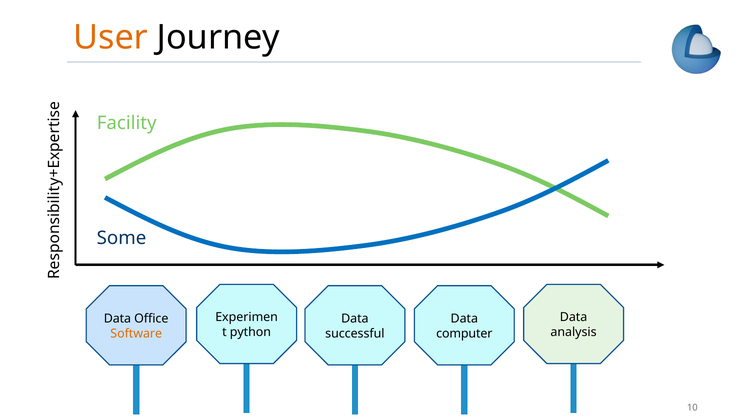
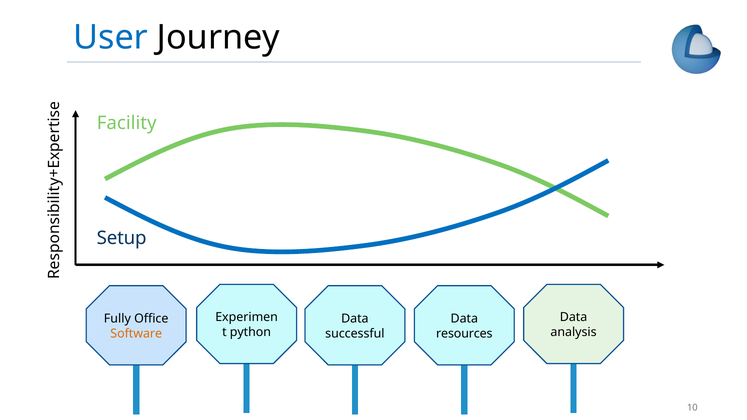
User colour: orange -> blue
Some: Some -> Setup
Data at (117, 319): Data -> Fully
computer: computer -> resources
